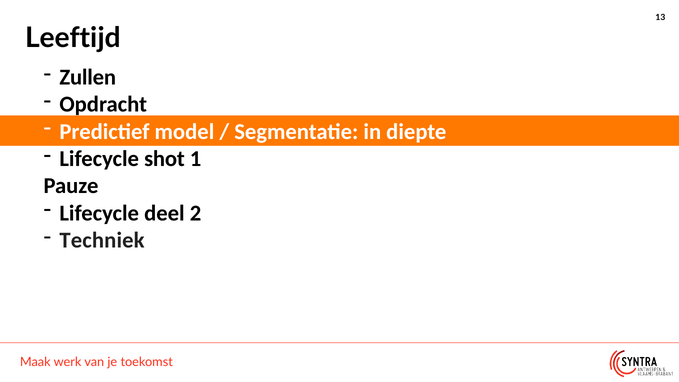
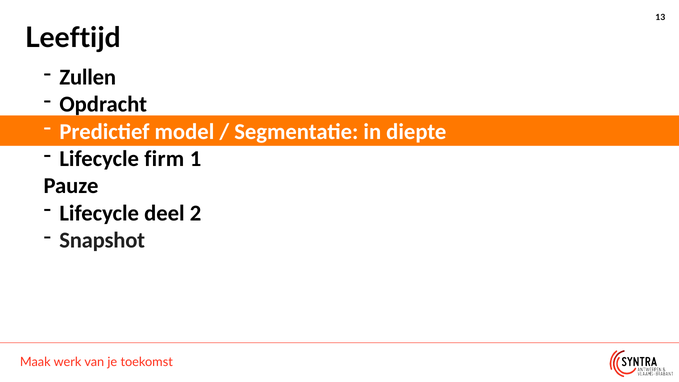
shot: shot -> firm
Techniek: Techniek -> Snapshot
